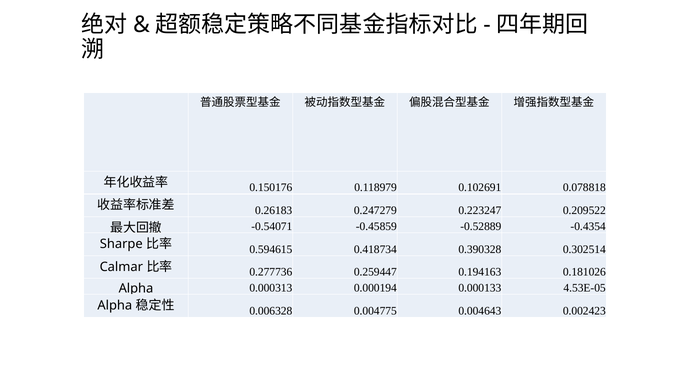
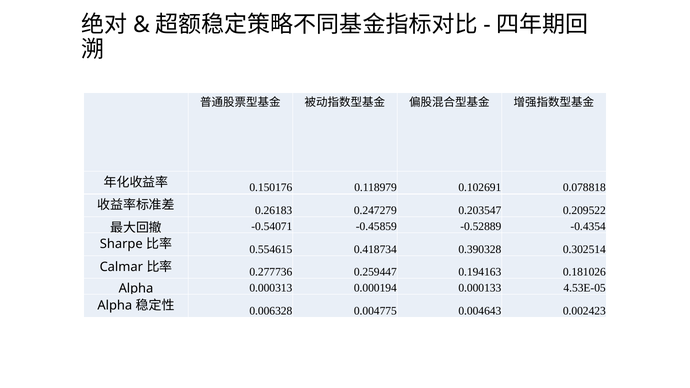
0.223247: 0.223247 -> 0.203547
0.594615: 0.594615 -> 0.554615
